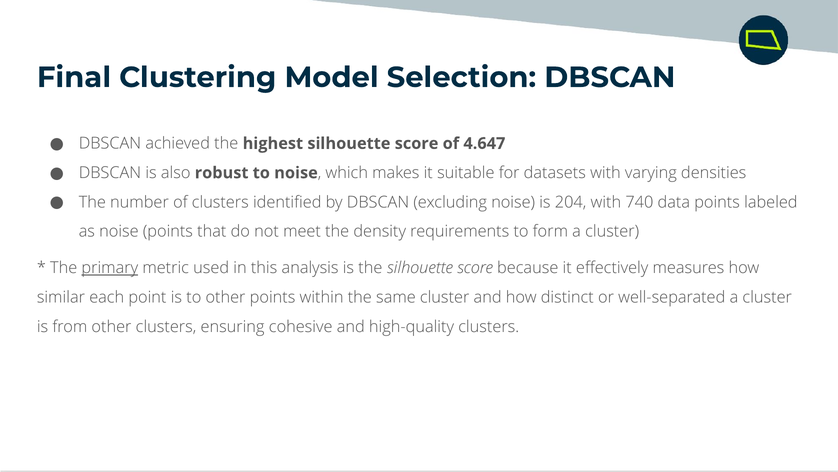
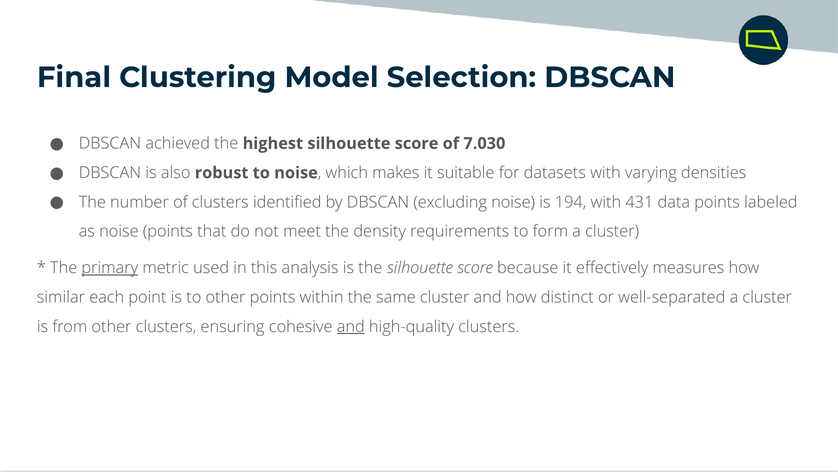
4.647: 4.647 -> 7.030
204: 204 -> 194
740: 740 -> 431
and at (351, 326) underline: none -> present
